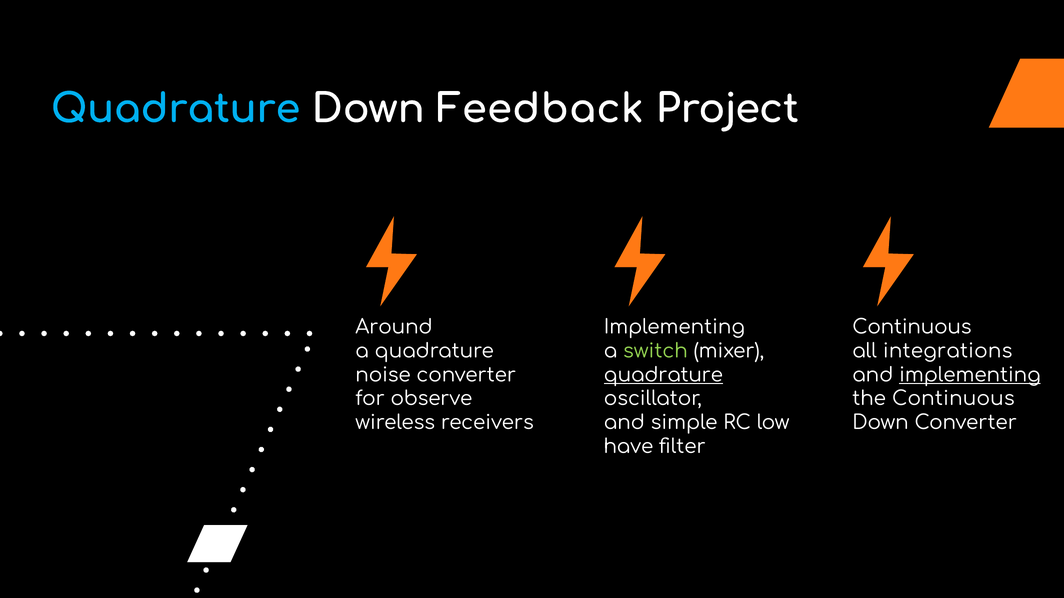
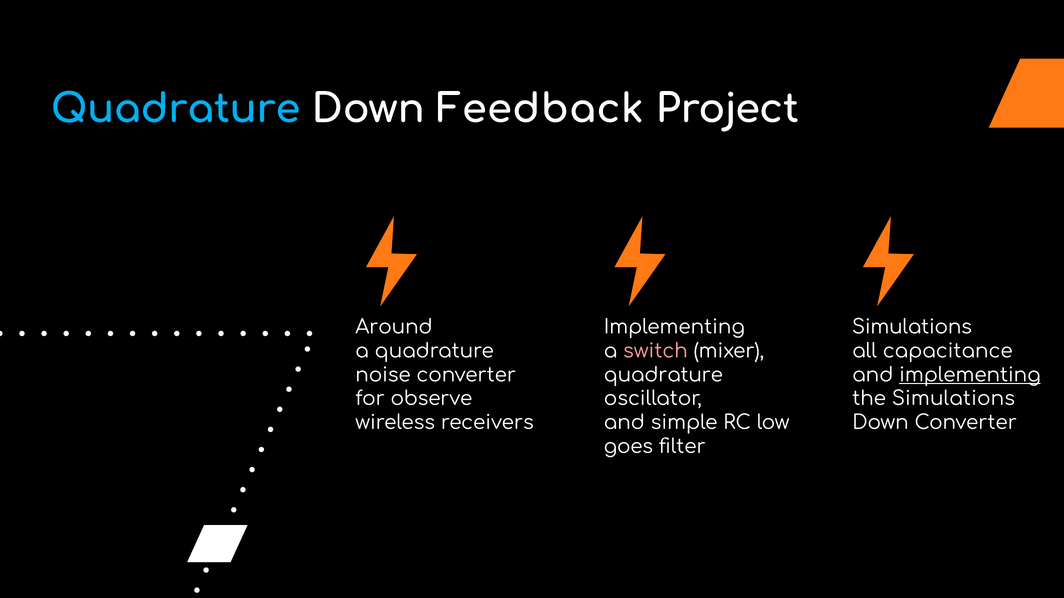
Continuous at (912, 327): Continuous -> Simulations
switch colour: light green -> pink
integrations: integrations -> capacitance
quadrature at (663, 375) underline: present -> none
the Continuous: Continuous -> Simulations
have: have -> goes
